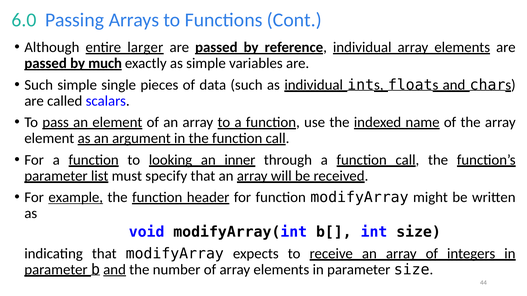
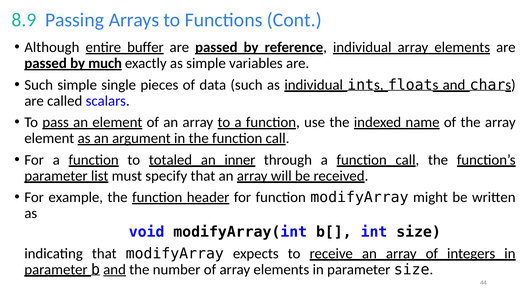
6.0: 6.0 -> 8.9
larger: larger -> buffer
looking: looking -> totaled
example underline: present -> none
